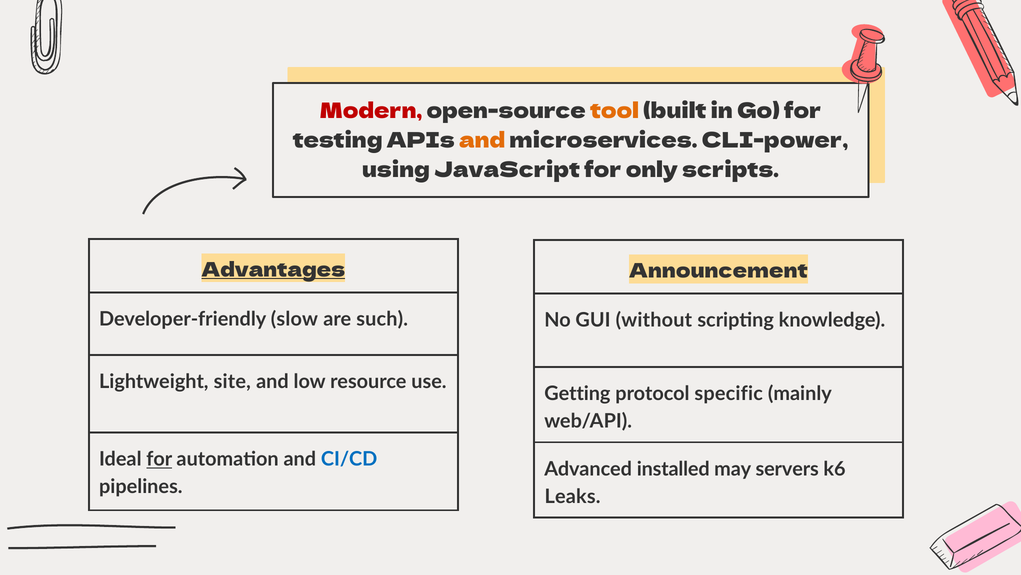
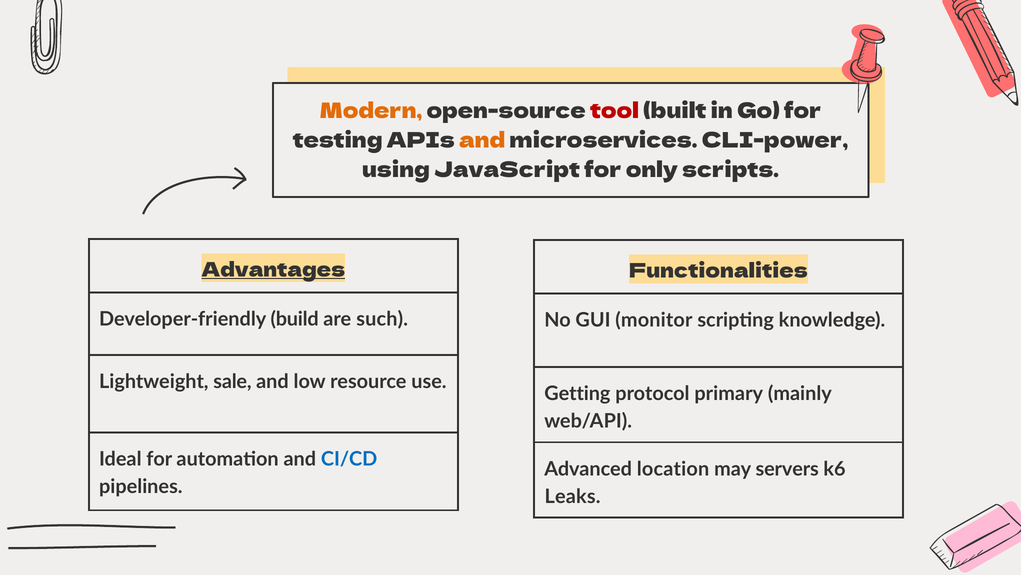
Modern at (371, 111) colour: red -> orange
tool at (614, 111) colour: orange -> red
Announcement: Announcement -> Functionalities
slow: slow -> build
without: without -> monitor
site: site -> sale
specific: specific -> primary
for at (159, 459) underline: present -> none
installed: installed -> location
